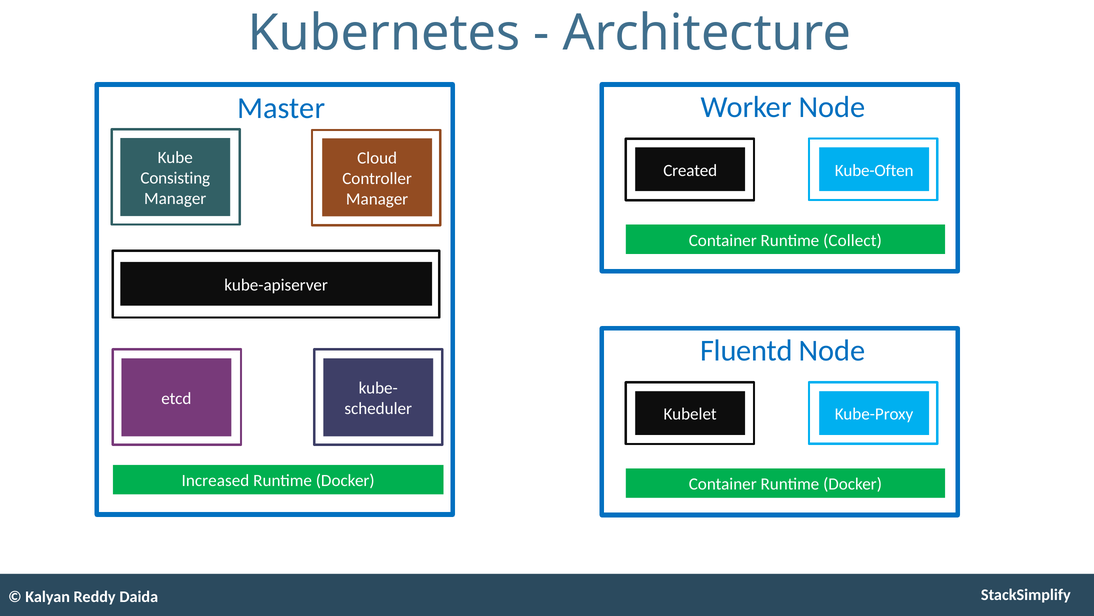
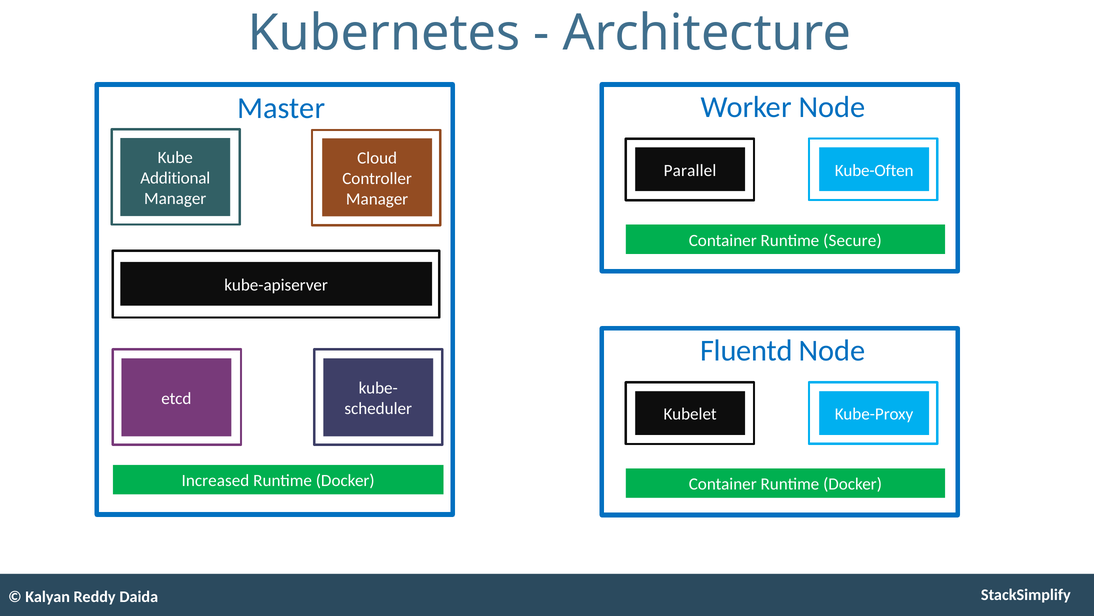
Created: Created -> Parallel
Consisting: Consisting -> Additional
Collect: Collect -> Secure
